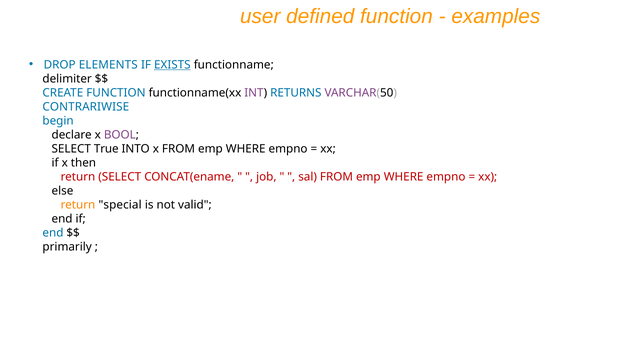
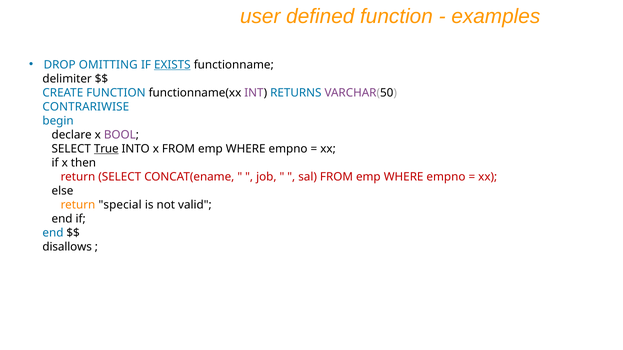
ELEMENTS: ELEMENTS -> OMITTING
True underline: none -> present
primarily: primarily -> disallows
